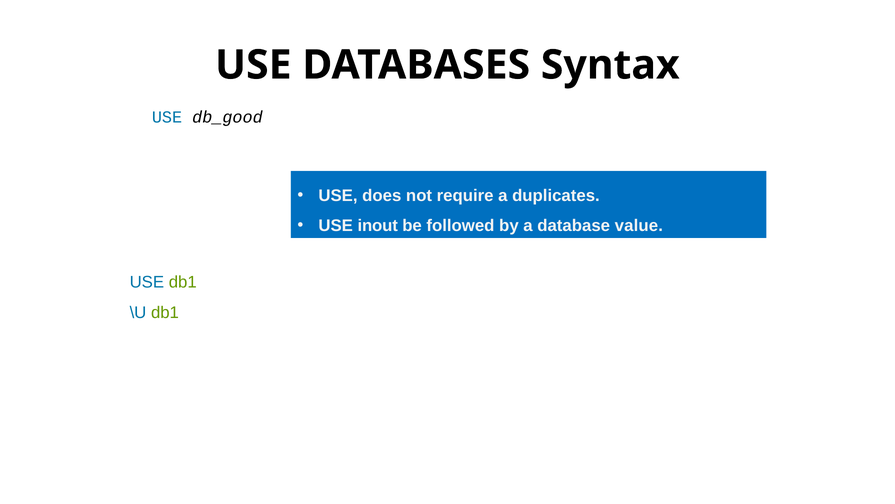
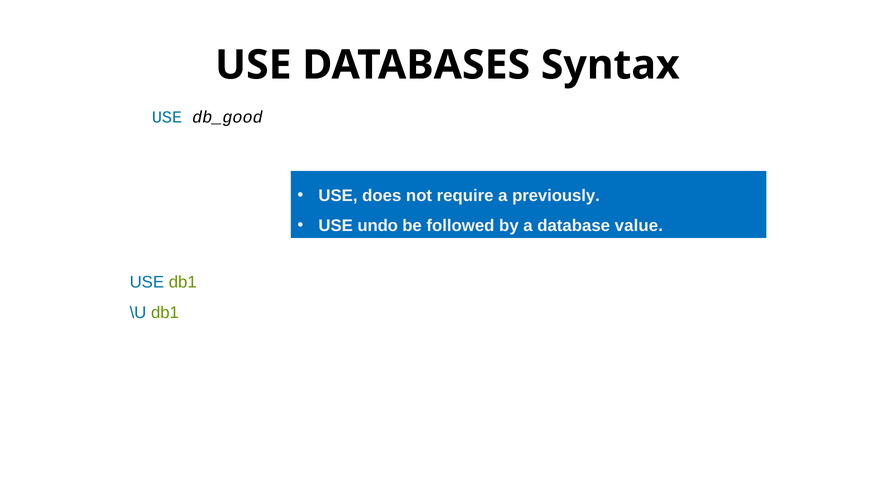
duplicates: duplicates -> previously
inout: inout -> undo
